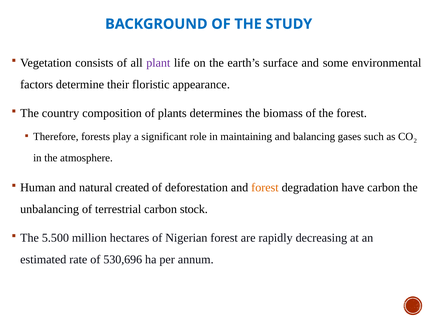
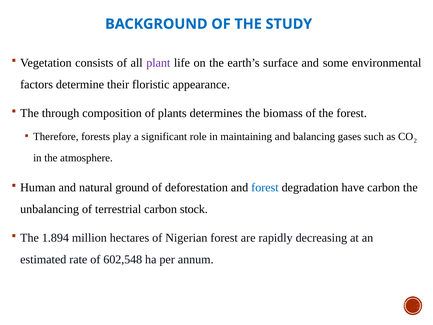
country: country -> through
created: created -> ground
forest at (265, 187) colour: orange -> blue
5.500: 5.500 -> 1.894
530,696: 530,696 -> 602,548
